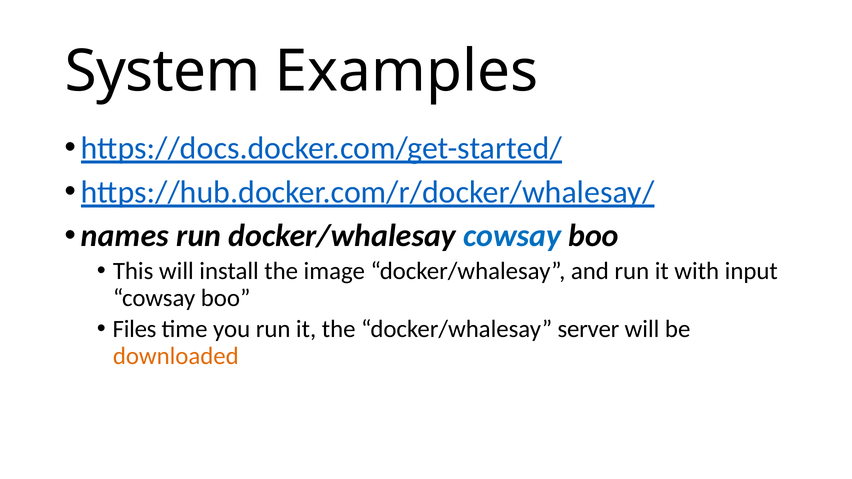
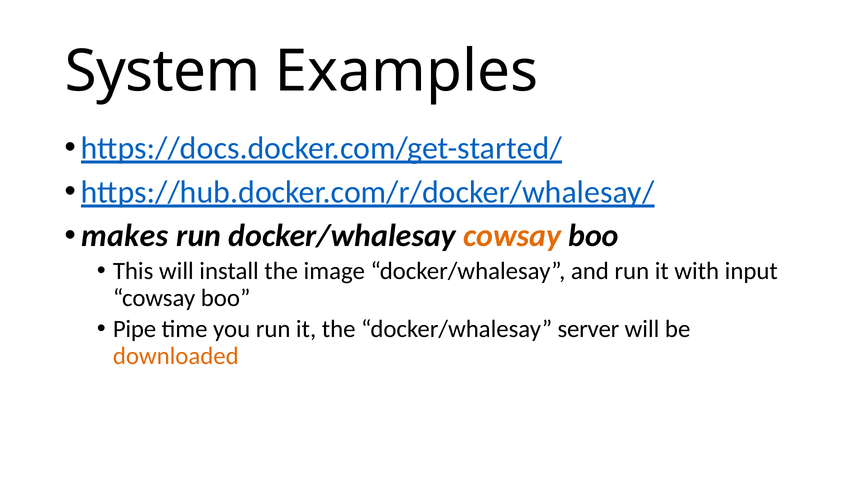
names: names -> makes
cowsay at (512, 236) colour: blue -> orange
Files: Files -> Pipe
